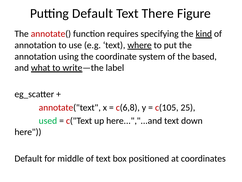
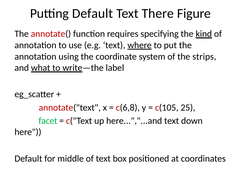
based: based -> strips
used: used -> facet
